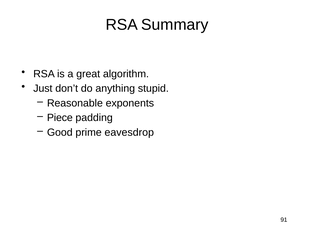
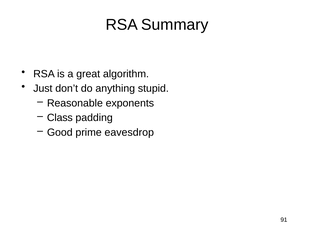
Piece: Piece -> Class
